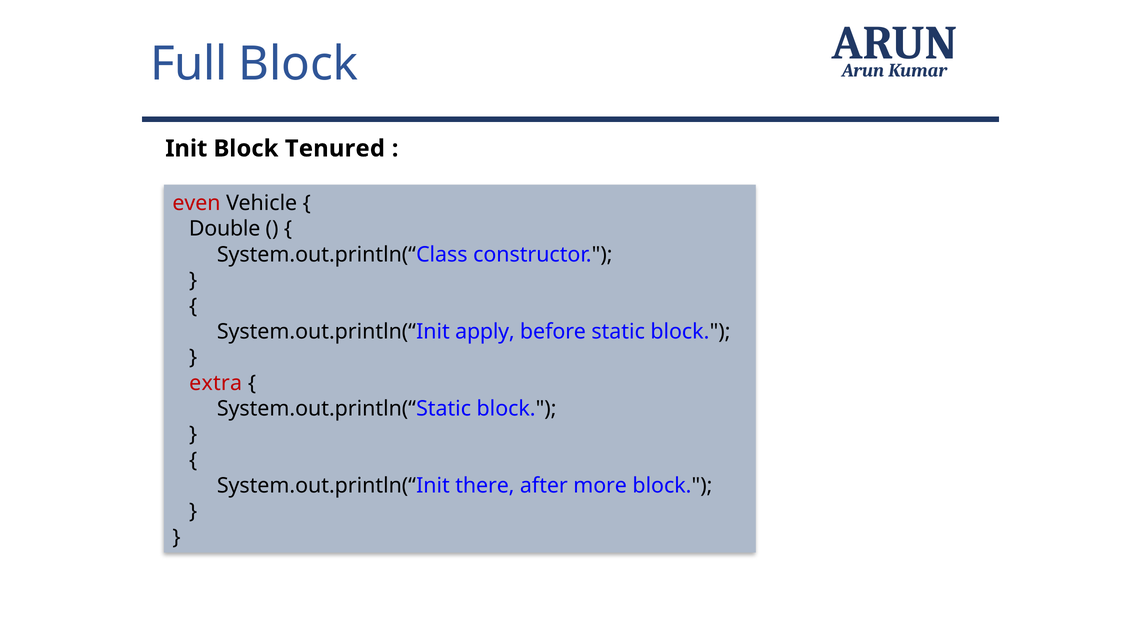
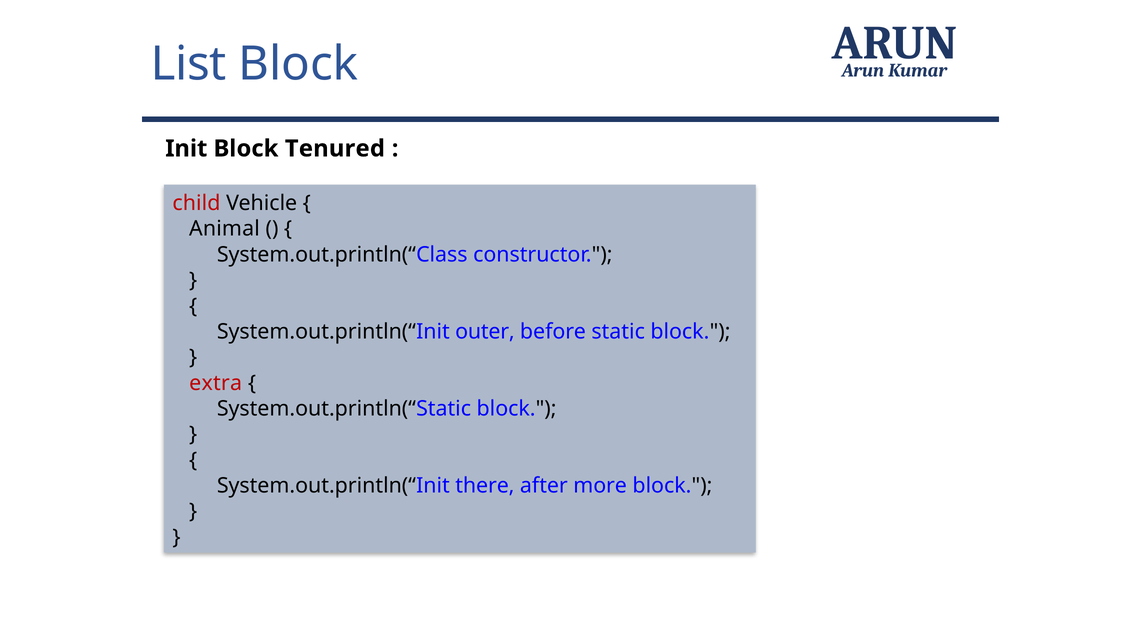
Full: Full -> List
even: even -> child
Double: Double -> Animal
apply: apply -> outer
